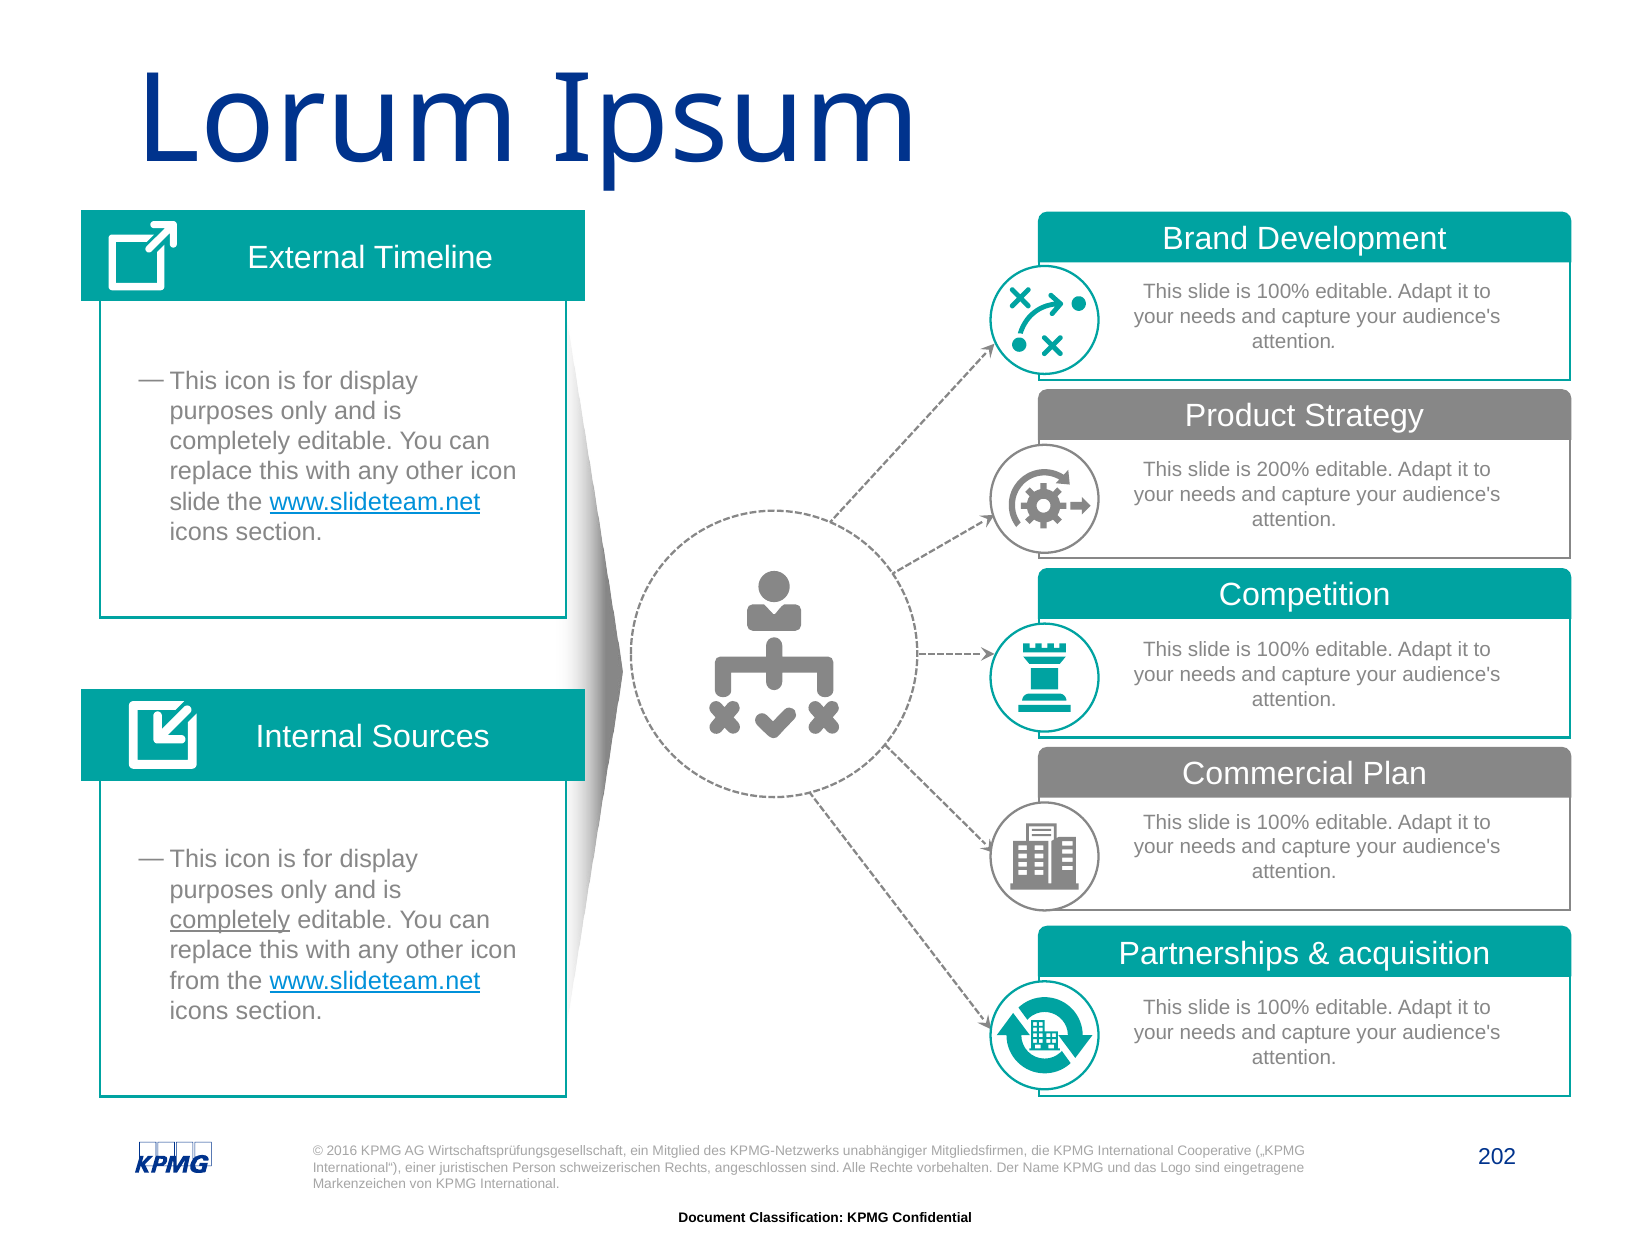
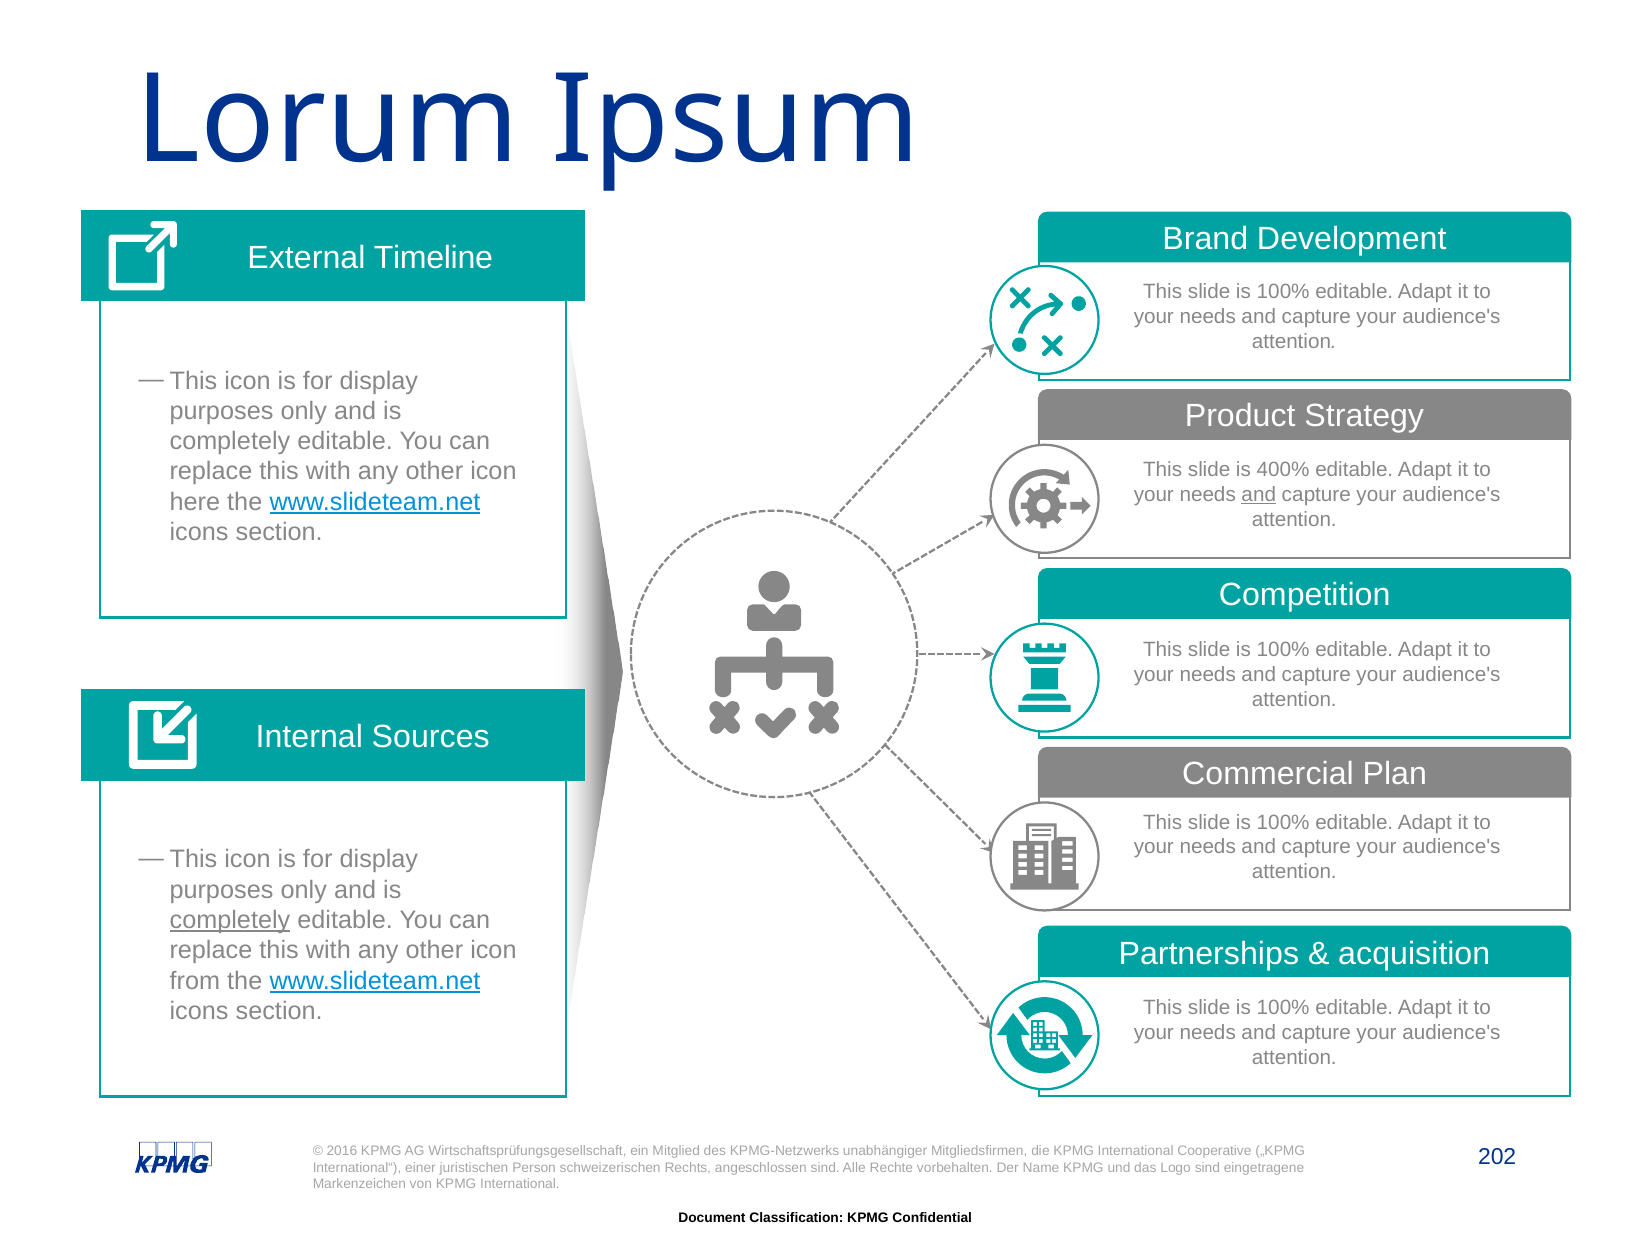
200%: 200% -> 400%
and at (1259, 495) underline: none -> present
slide at (195, 502): slide -> here
